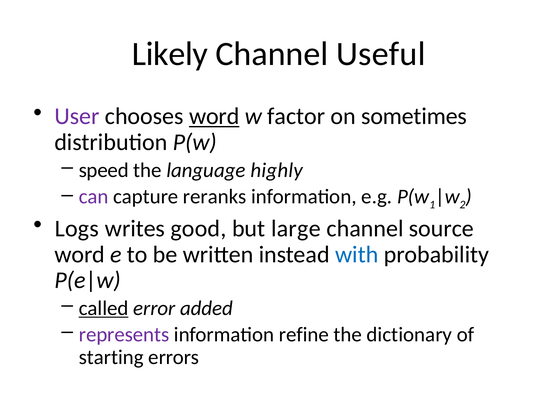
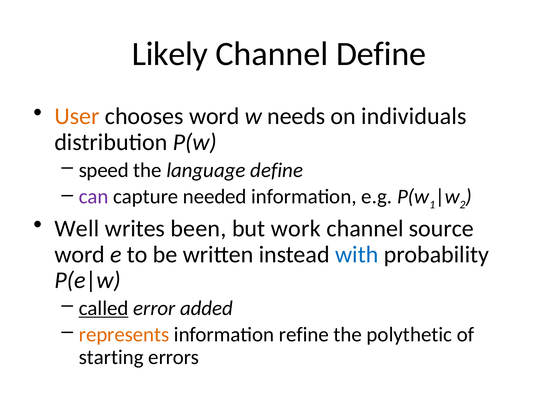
Channel Useful: Useful -> Define
User colour: purple -> orange
word at (214, 117) underline: present -> none
factor: factor -> needs
sometimes: sometimes -> individuals
language highly: highly -> define
reranks: reranks -> needed
Logs: Logs -> Well
good: good -> been
large: large -> work
represents colour: purple -> orange
dictionary: dictionary -> polythetic
